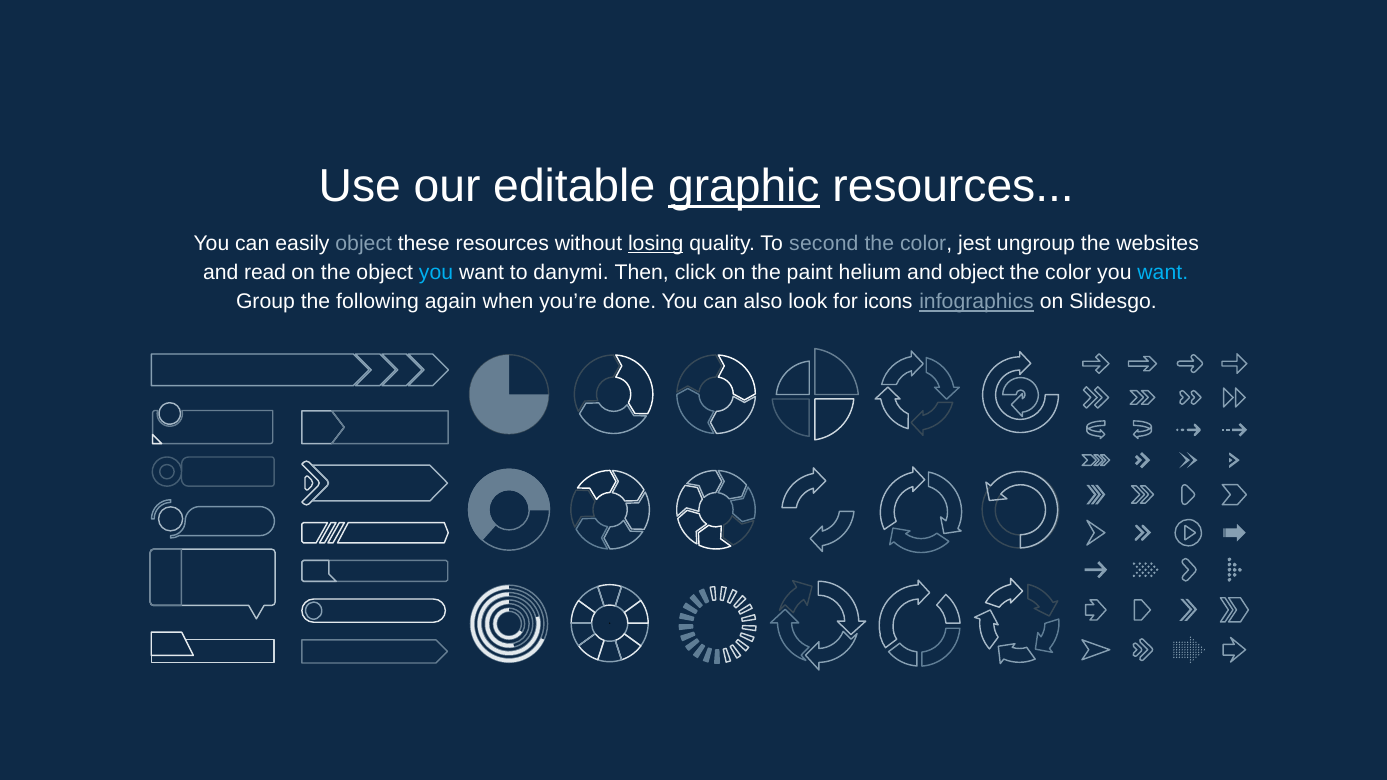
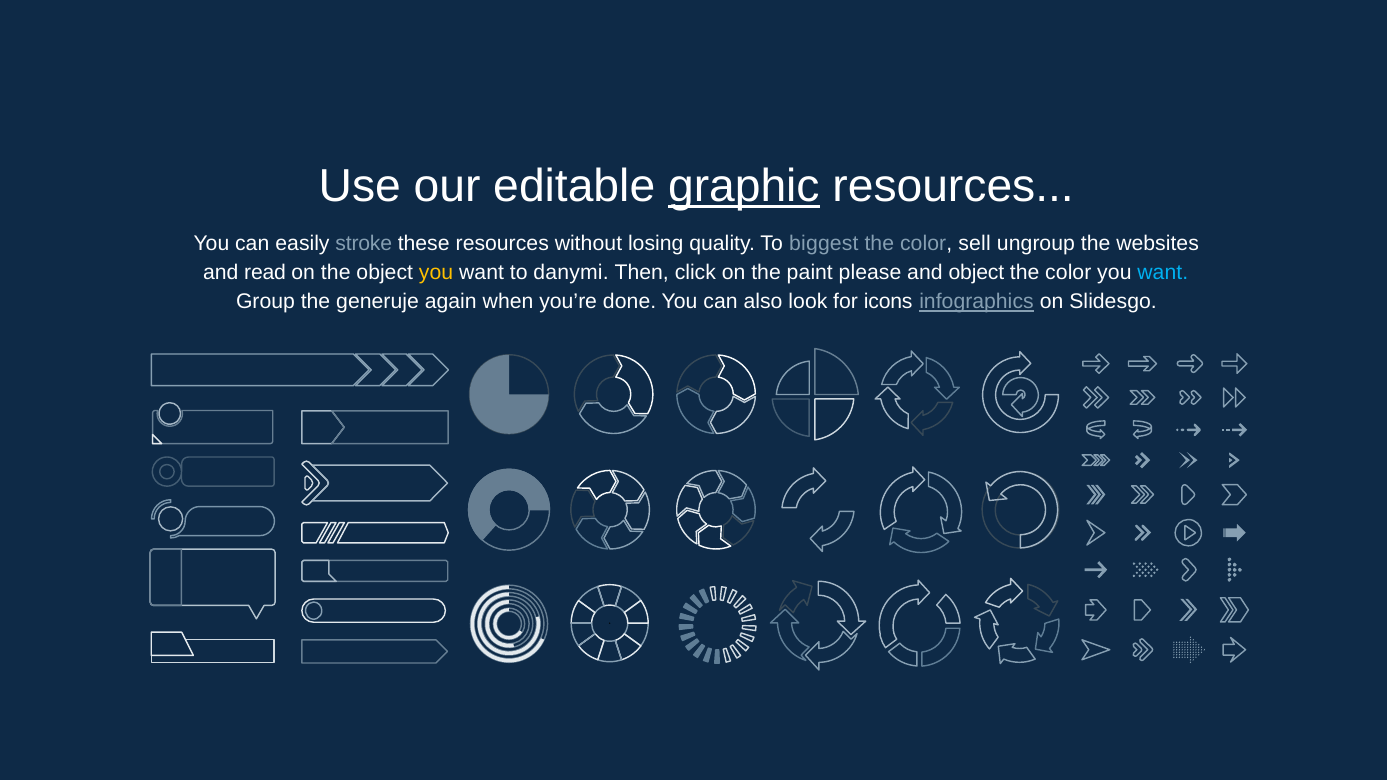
easily object: object -> stroke
losing underline: present -> none
second: second -> biggest
jest: jest -> sell
you at (436, 273) colour: light blue -> yellow
helium: helium -> please
following: following -> generuje
